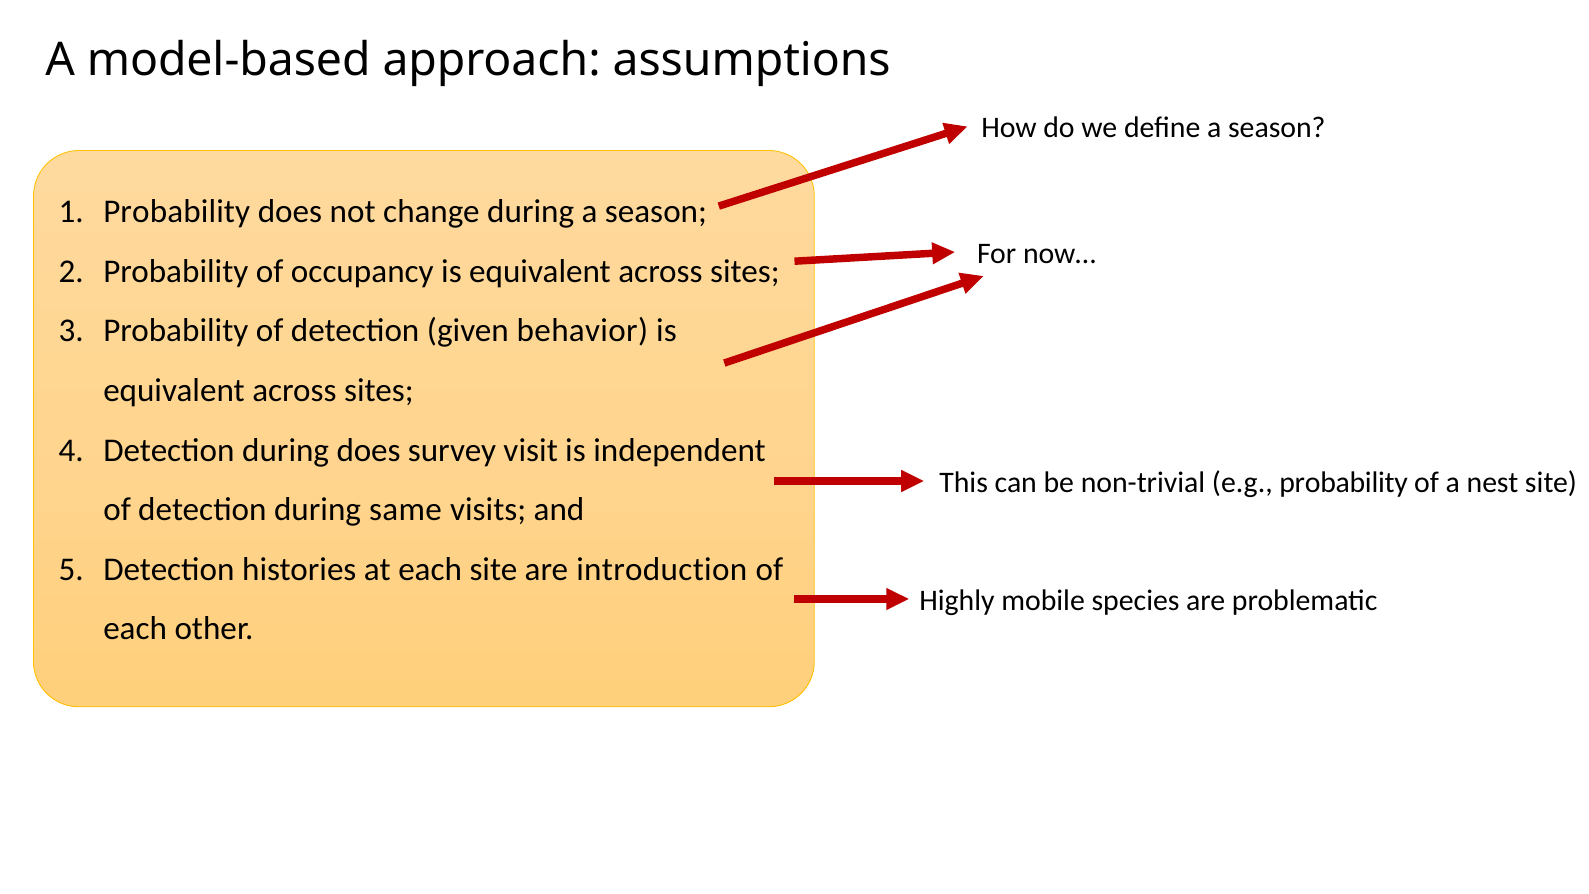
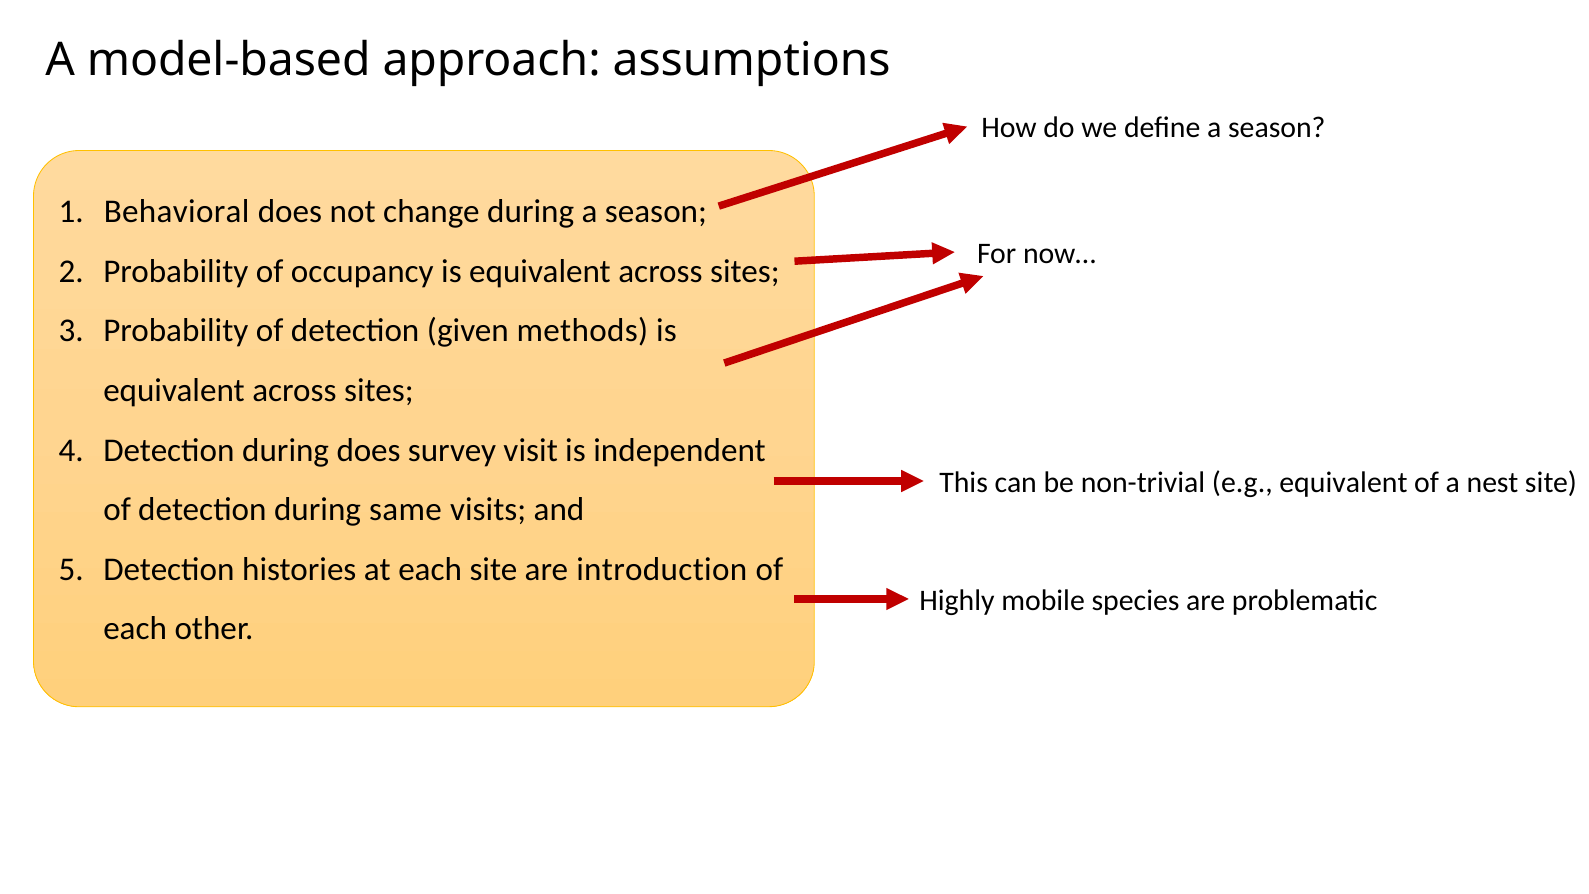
Probability at (177, 212): Probability -> Behavioral
behavior: behavior -> methods
e.g probability: probability -> equivalent
